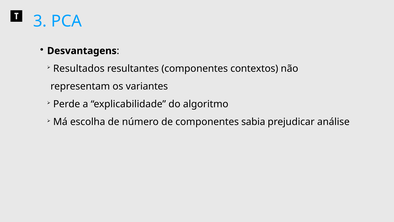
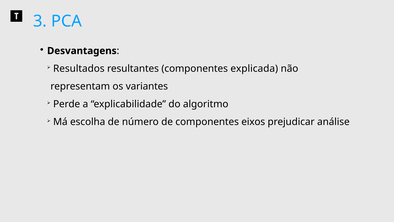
contextos: contextos -> explicada
sabia: sabia -> eixos
